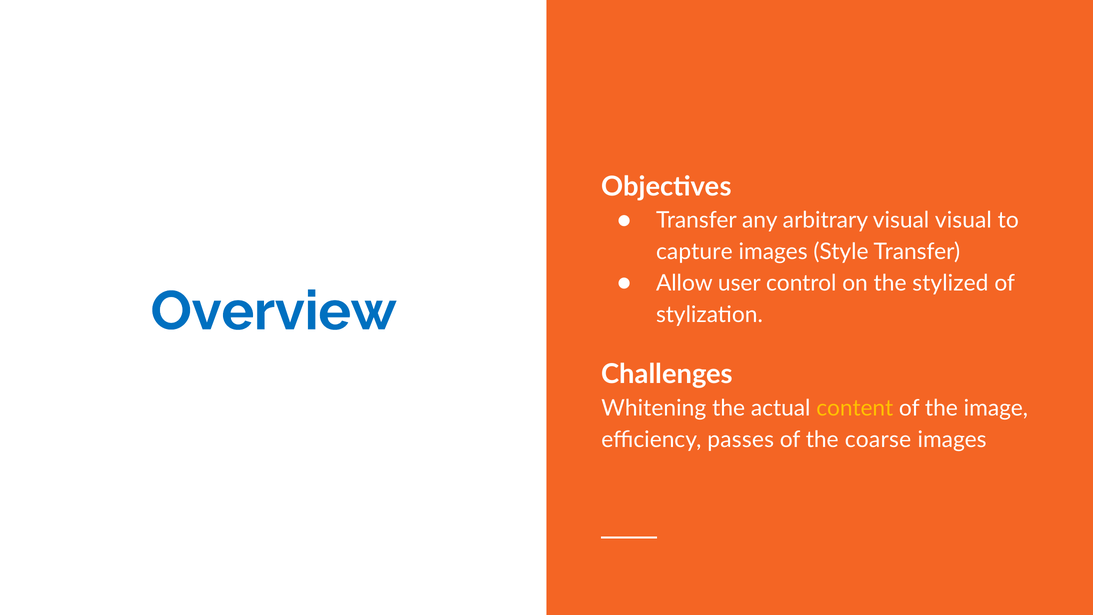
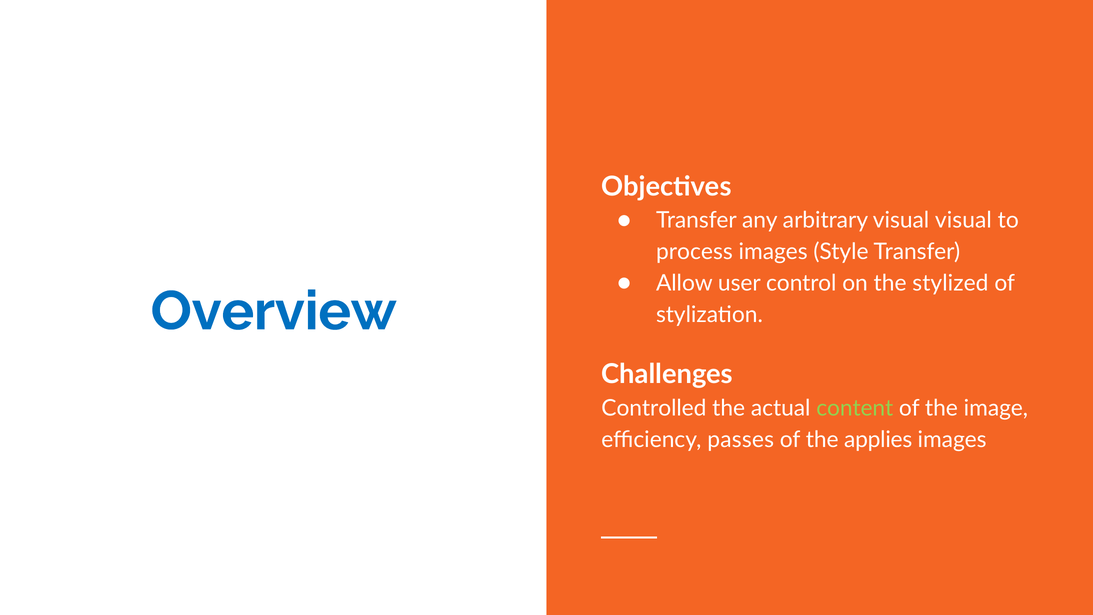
capture: capture -> process
Whitening: Whitening -> Controlled
content colour: yellow -> light green
coarse: coarse -> applies
